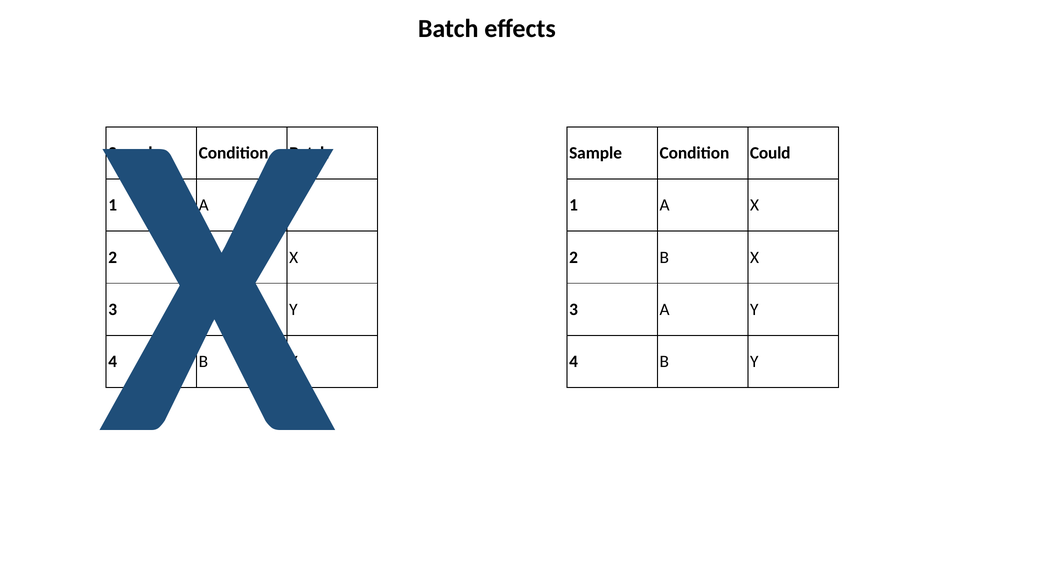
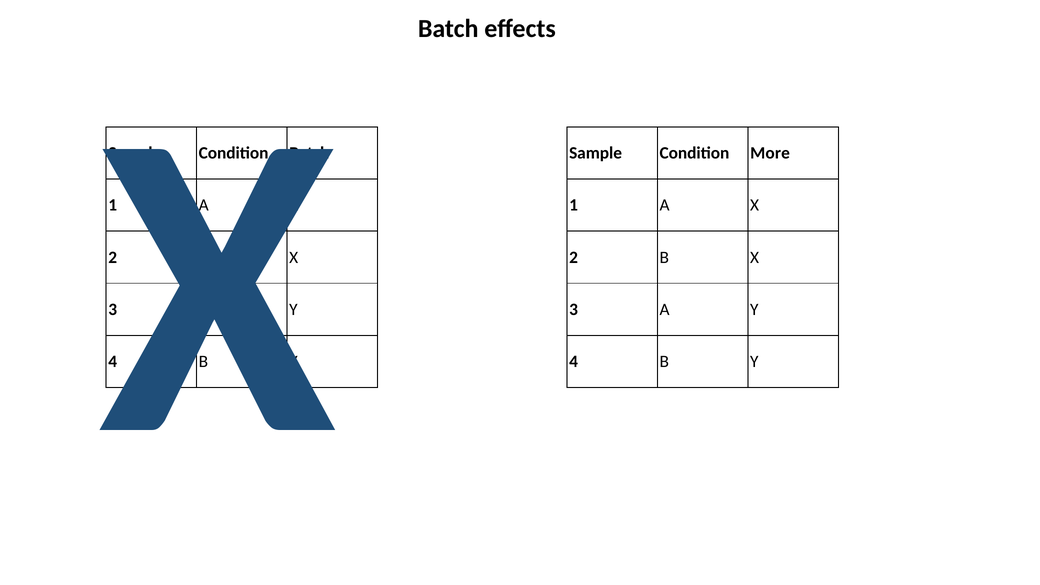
Could: Could -> More
